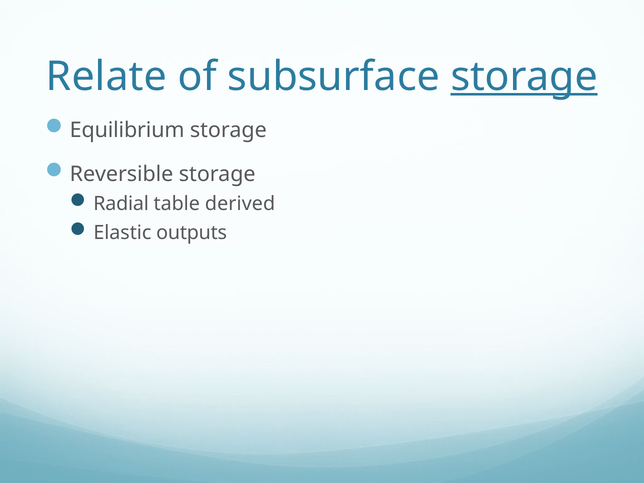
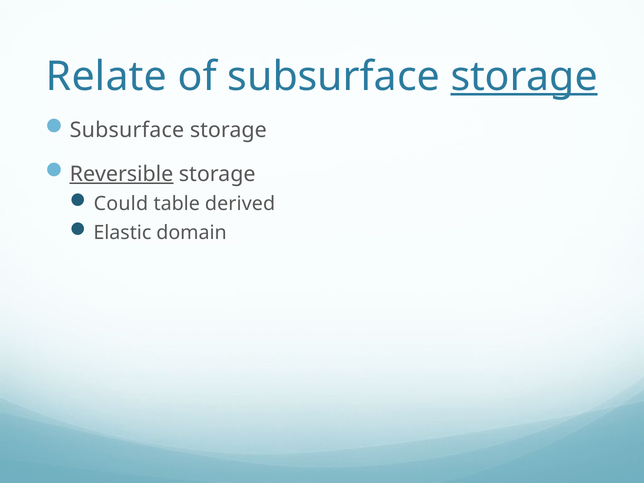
Equilibrium at (127, 130): Equilibrium -> Subsurface
Reversible underline: none -> present
Radial: Radial -> Could
outputs: outputs -> domain
